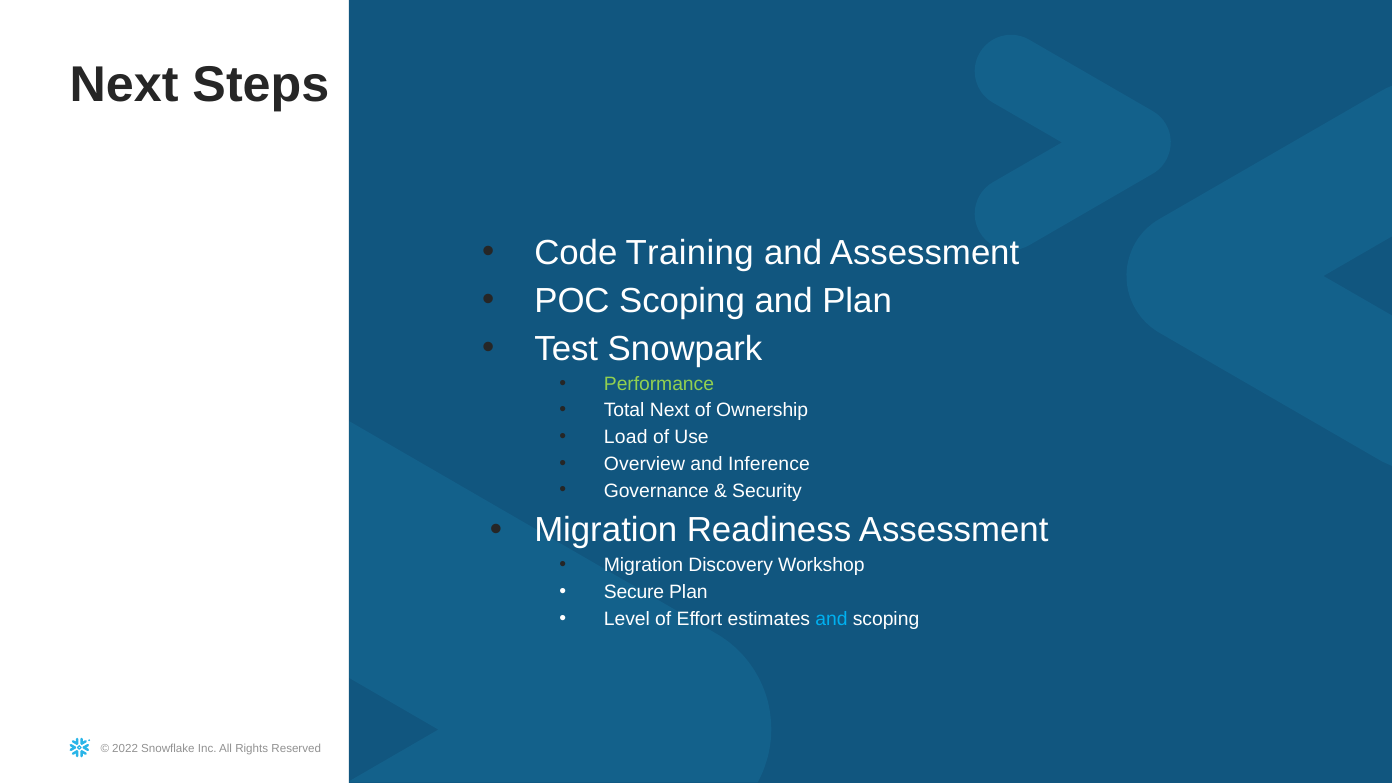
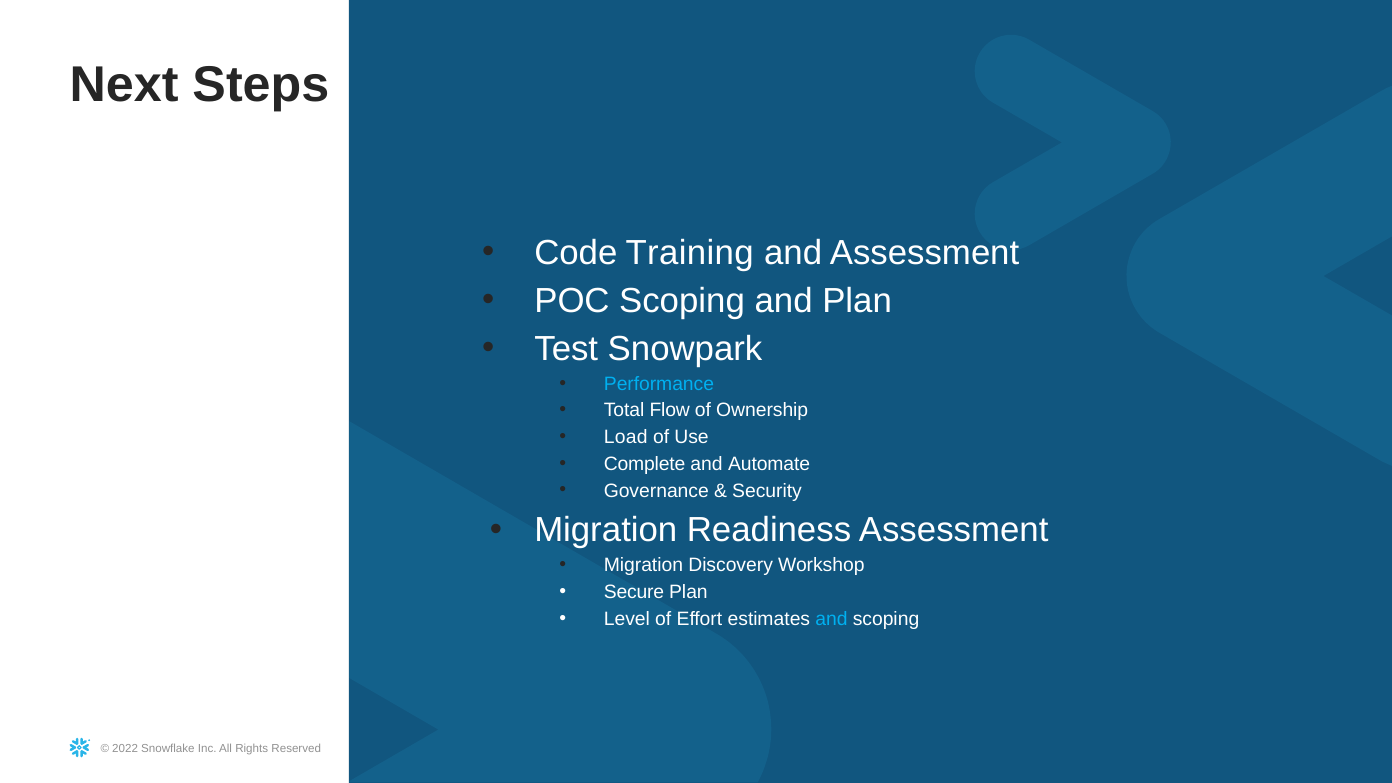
Performance colour: light green -> light blue
Total Next: Next -> Flow
Overview: Overview -> Complete
Inference: Inference -> Automate
